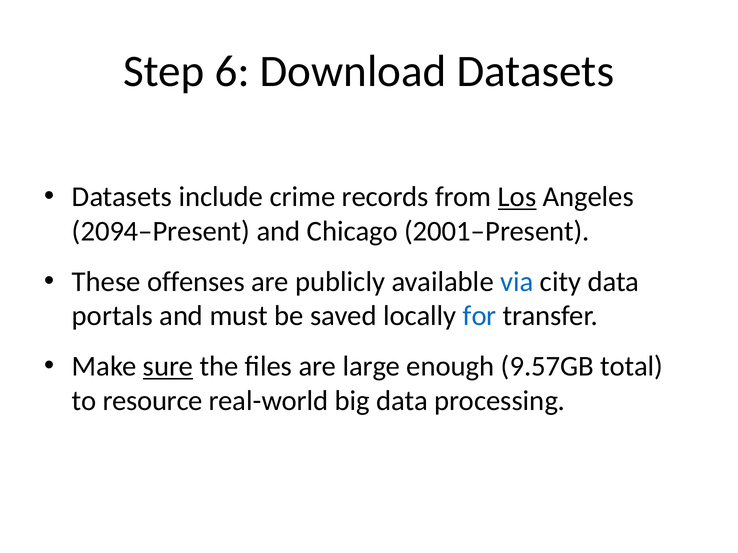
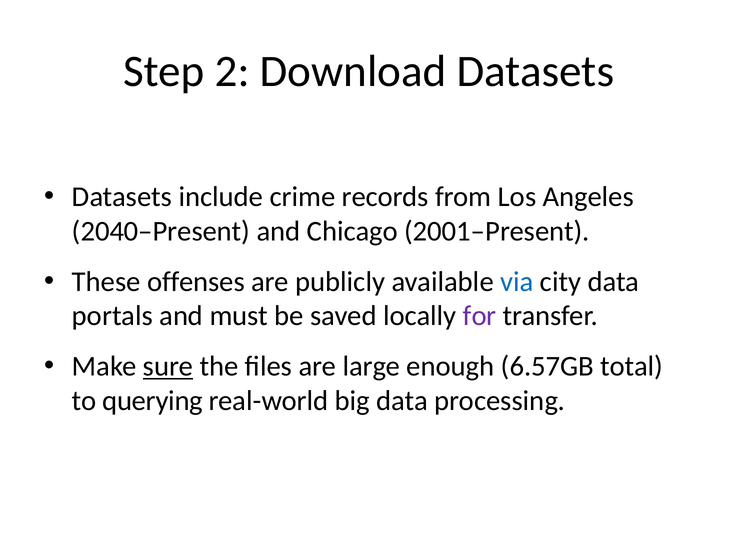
6: 6 -> 2
Los underline: present -> none
2094–Present: 2094–Present -> 2040–Present
for colour: blue -> purple
9.57GB: 9.57GB -> 6.57GB
resource: resource -> querying
